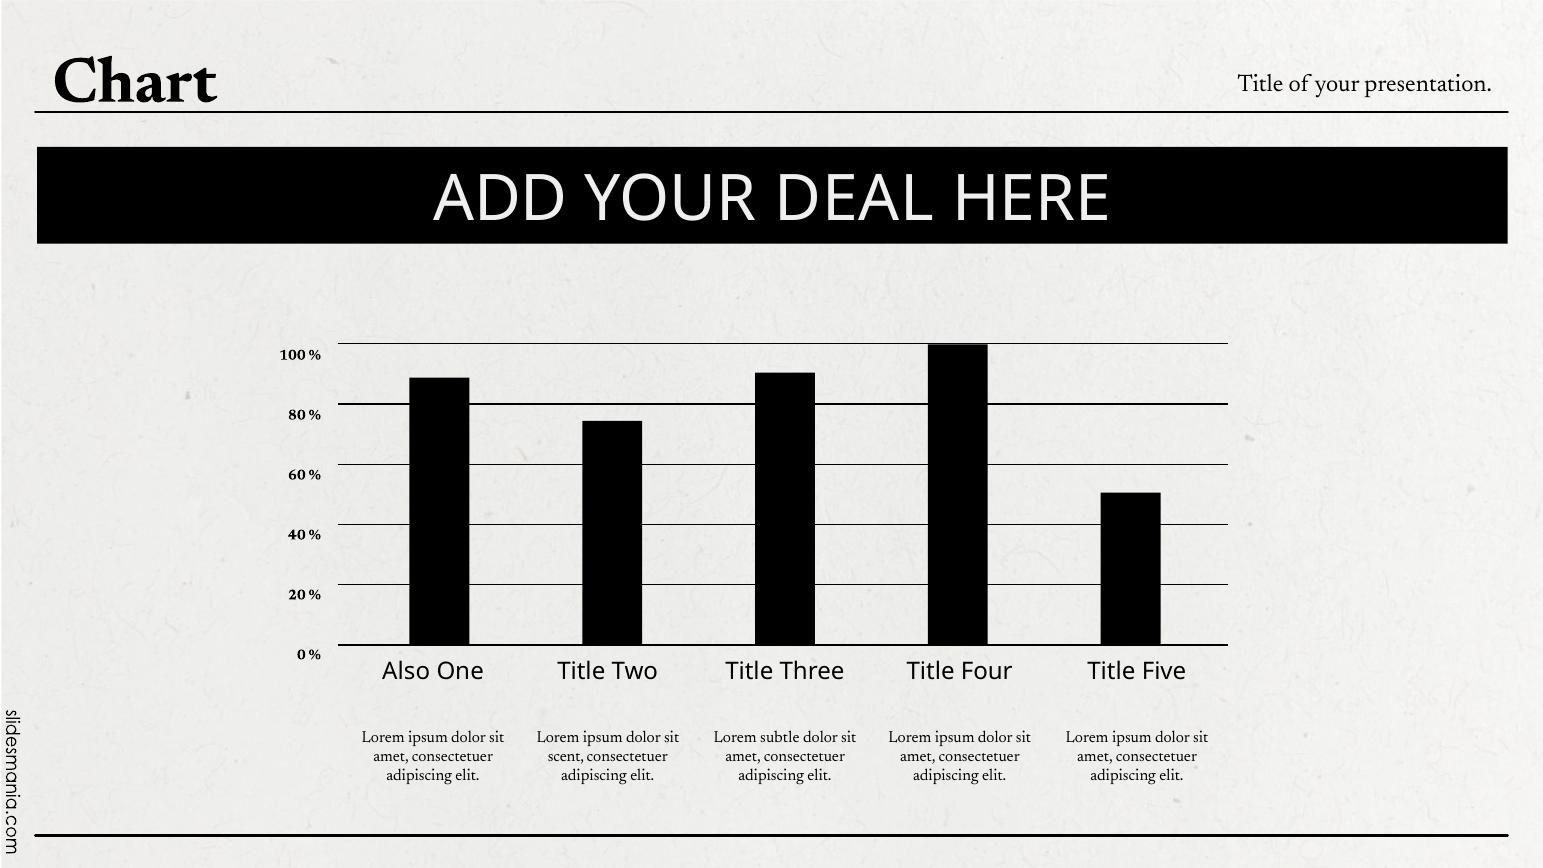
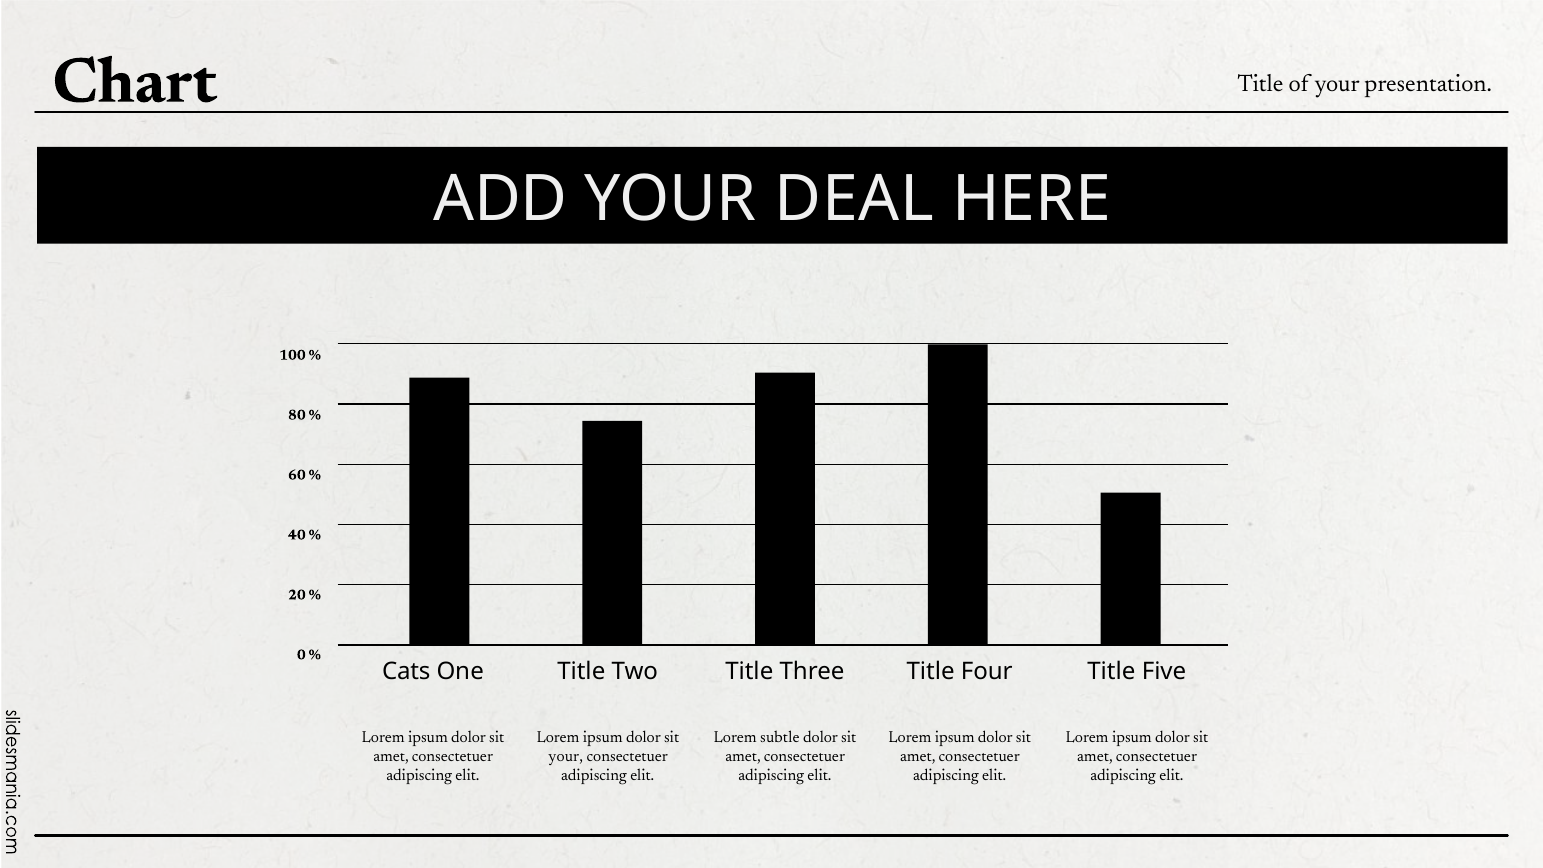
Also: Also -> Cats
scent at (566, 756): scent -> your
